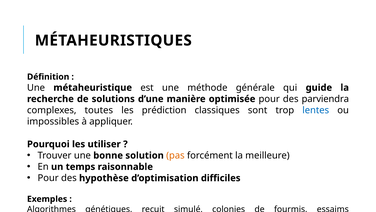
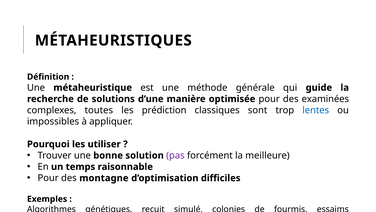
parviendra: parviendra -> examinées
pas colour: orange -> purple
hypothèse: hypothèse -> montagne
